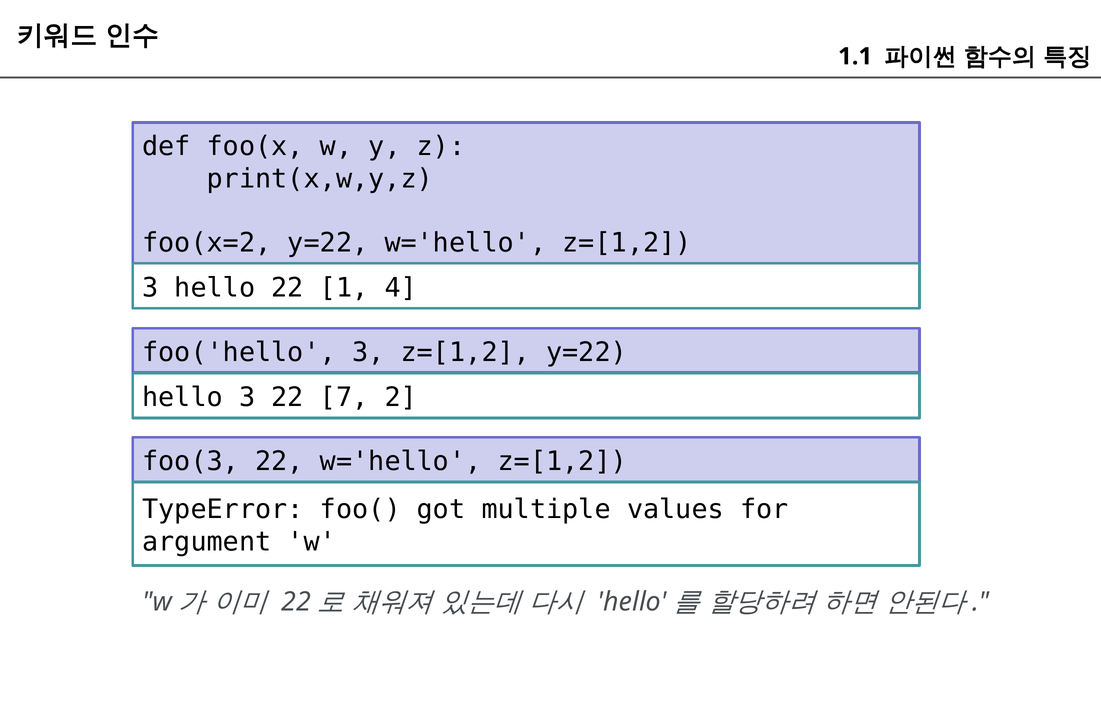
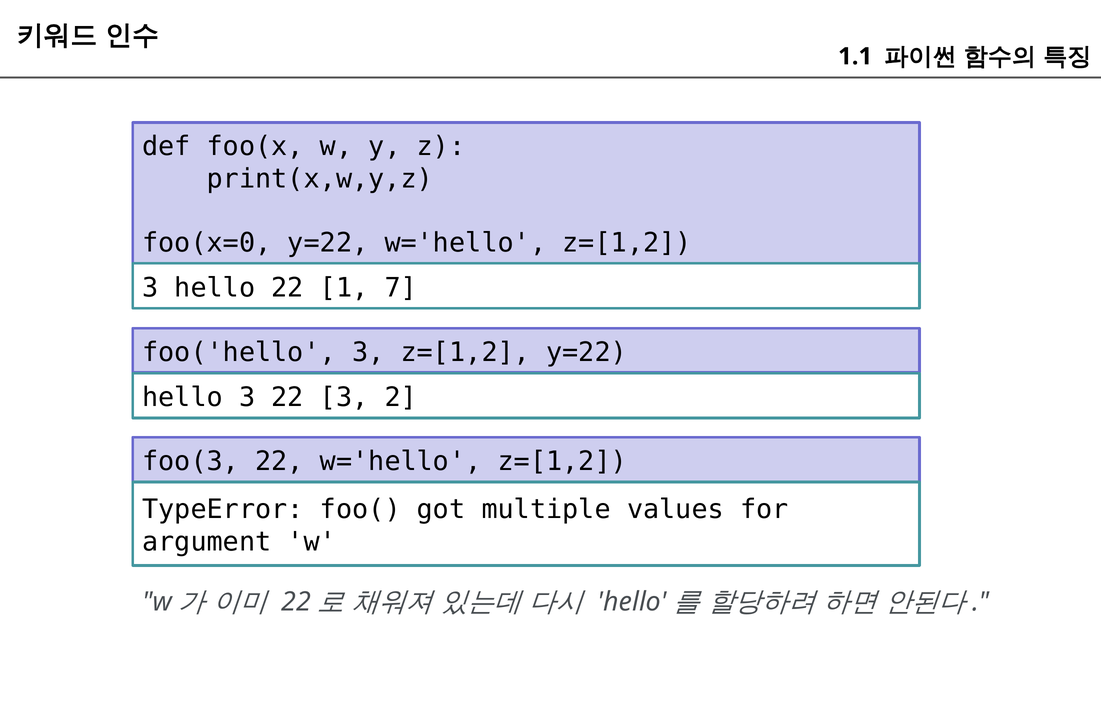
foo(x=2: foo(x=2 -> foo(x=0
4: 4 -> 7
22 7: 7 -> 3
